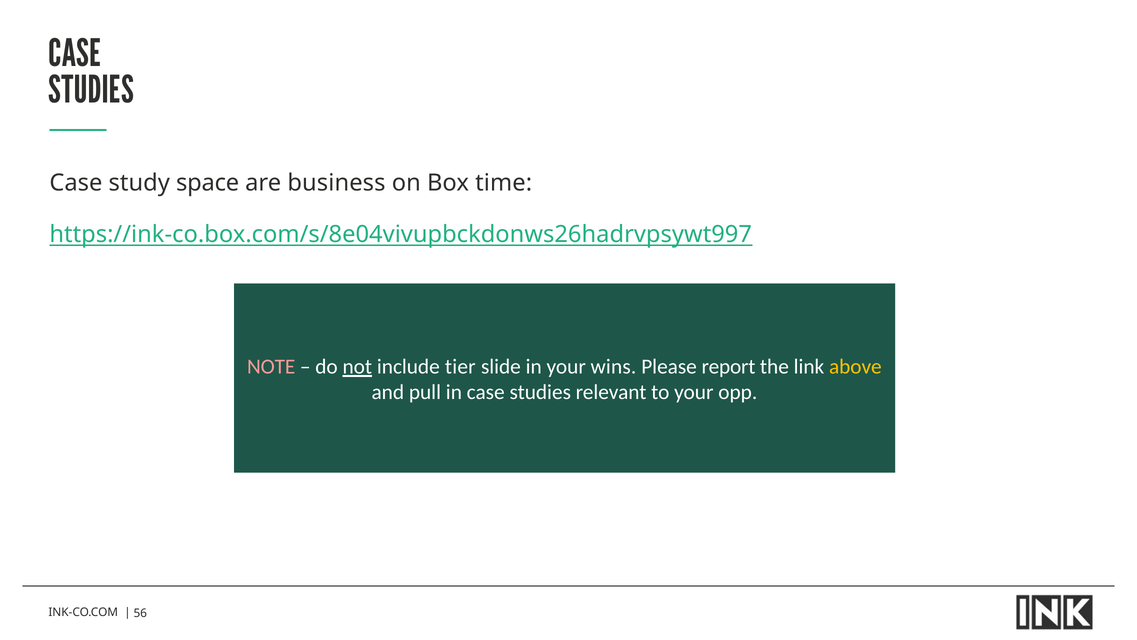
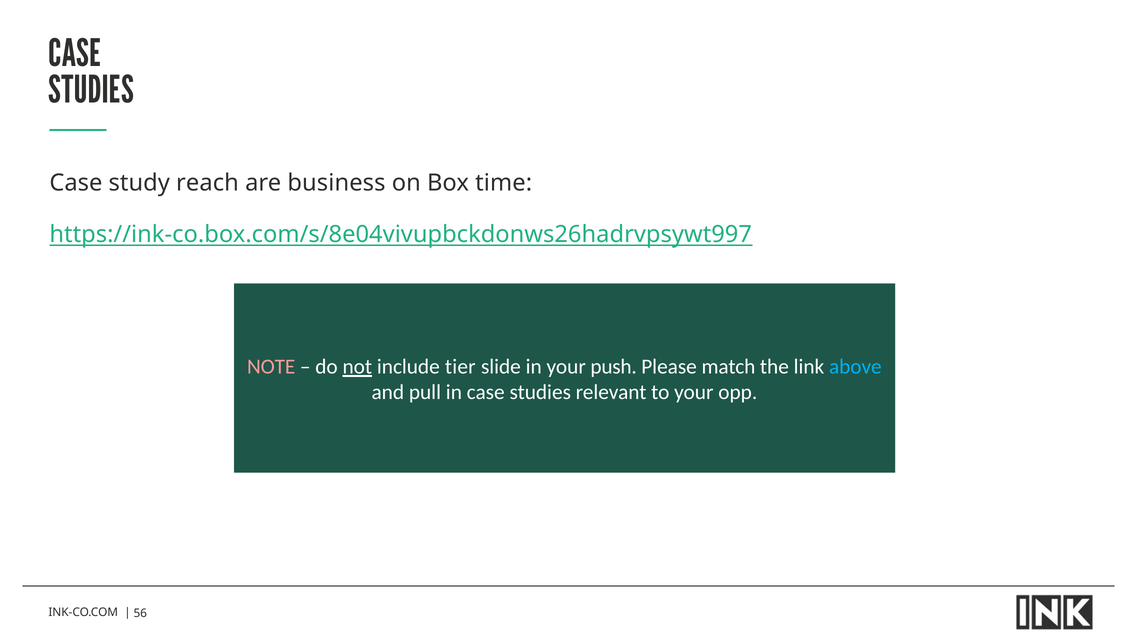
space: space -> reach
wins: wins -> push
report: report -> match
above colour: yellow -> light blue
